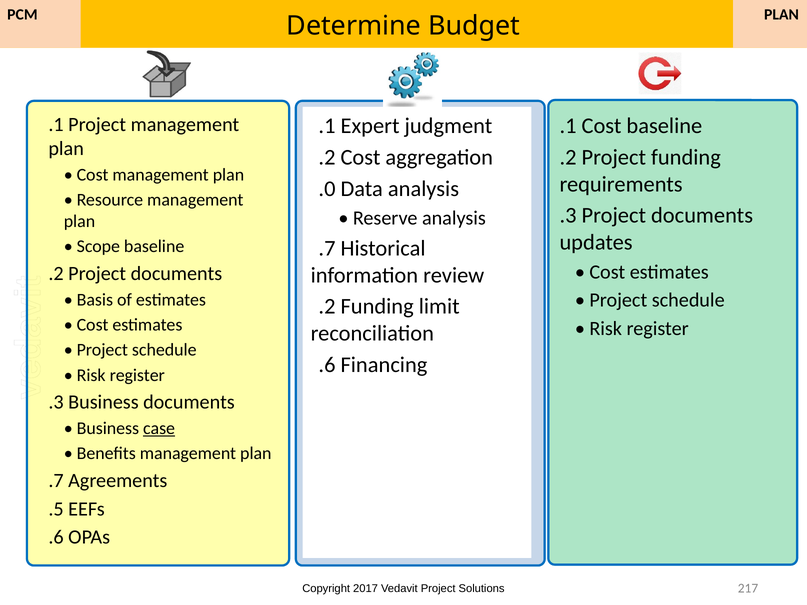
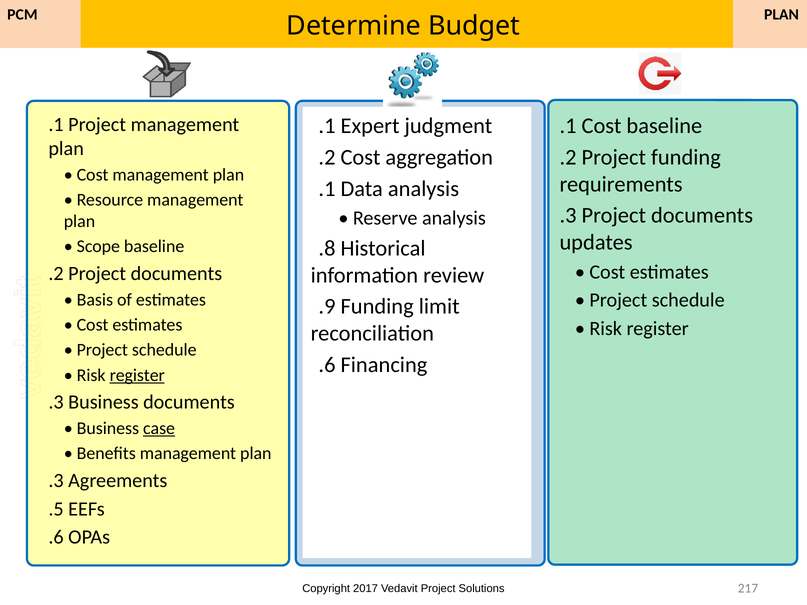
.0 at (327, 189): .0 -> .1
.7 at (327, 248): .7 -> .8
.2 at (327, 307): .2 -> .9
register at (137, 375) underline: none -> present
.7 at (56, 481): .7 -> .3
